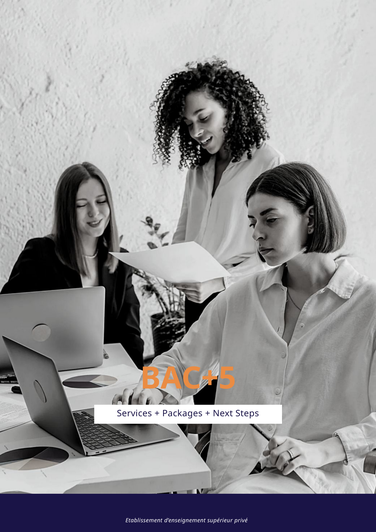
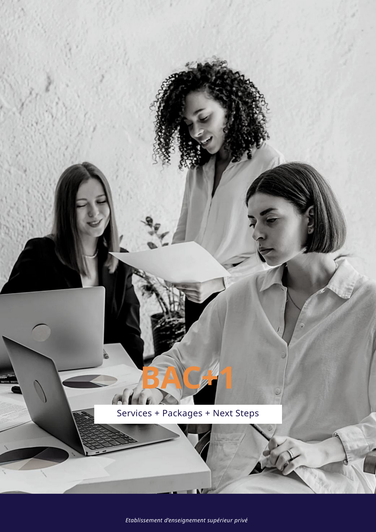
BAC+5: BAC+5 -> BAC+1
